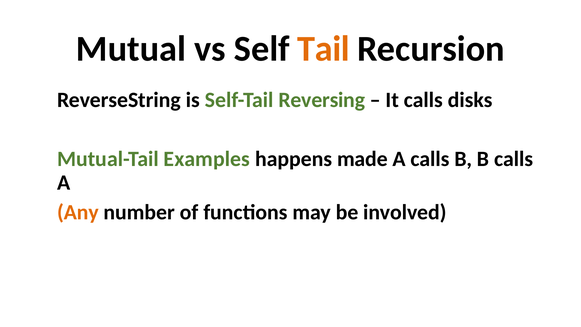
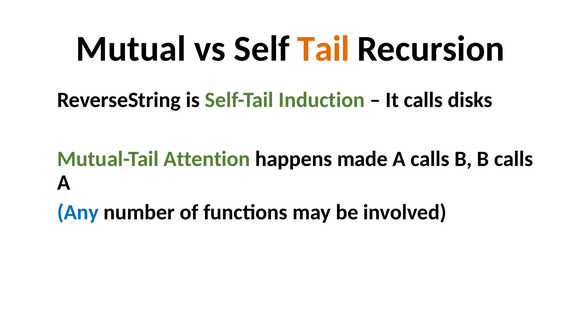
Reversing: Reversing -> Induction
Examples: Examples -> Attention
Any colour: orange -> blue
